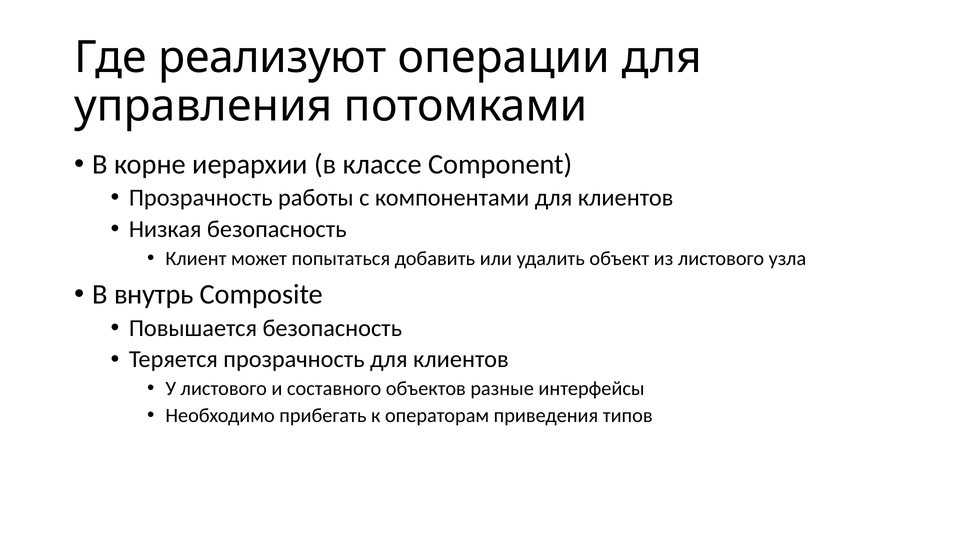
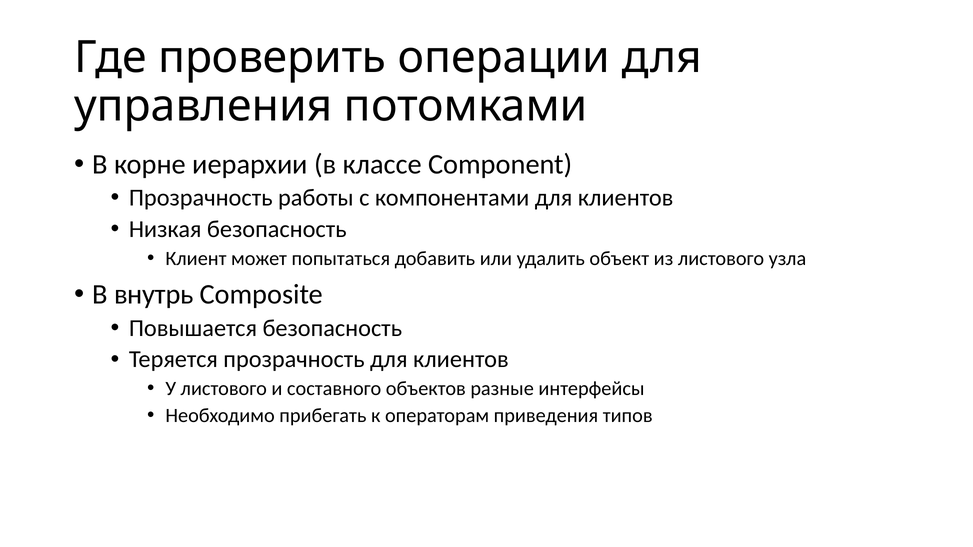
реализуют: реализуют -> проверить
